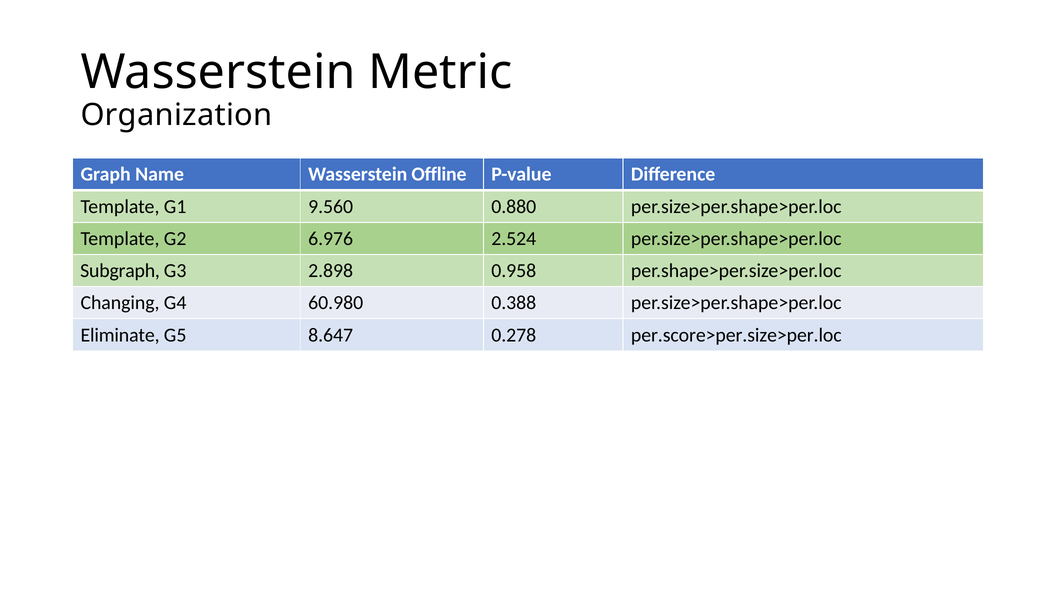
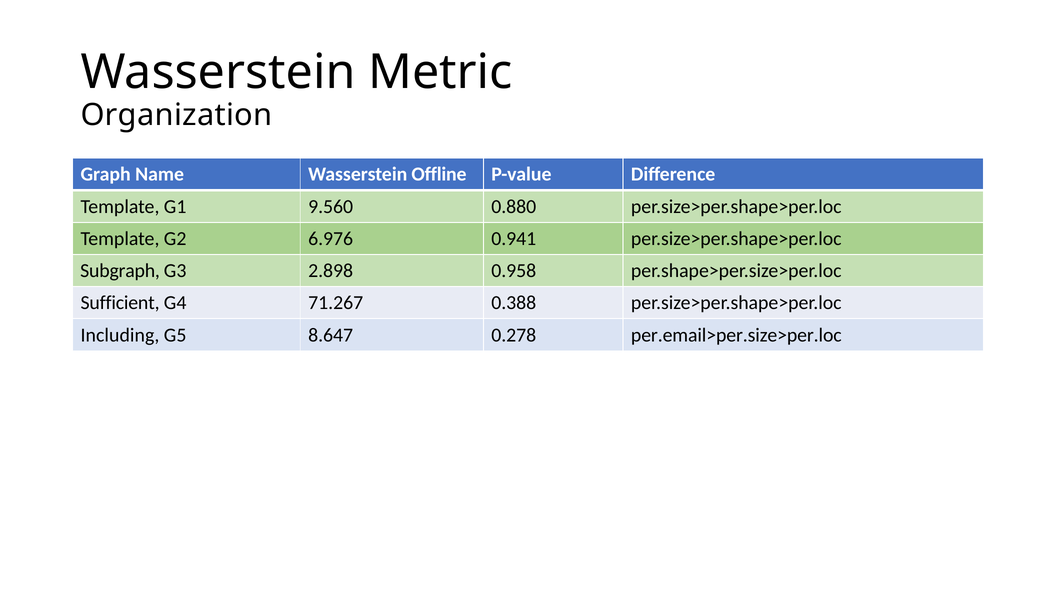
2.524: 2.524 -> 0.941
Changing: Changing -> Sufficient
60.980: 60.980 -> 71.267
Eliminate: Eliminate -> Including
per.score>per.size>per.loc: per.score>per.size>per.loc -> per.email>per.size>per.loc
